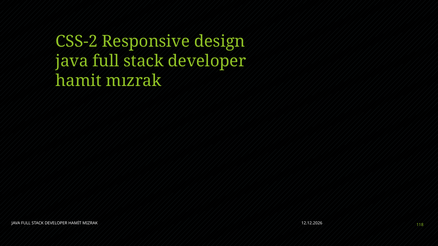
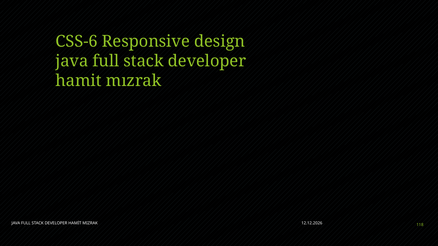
CSS-2: CSS-2 -> CSS-6
